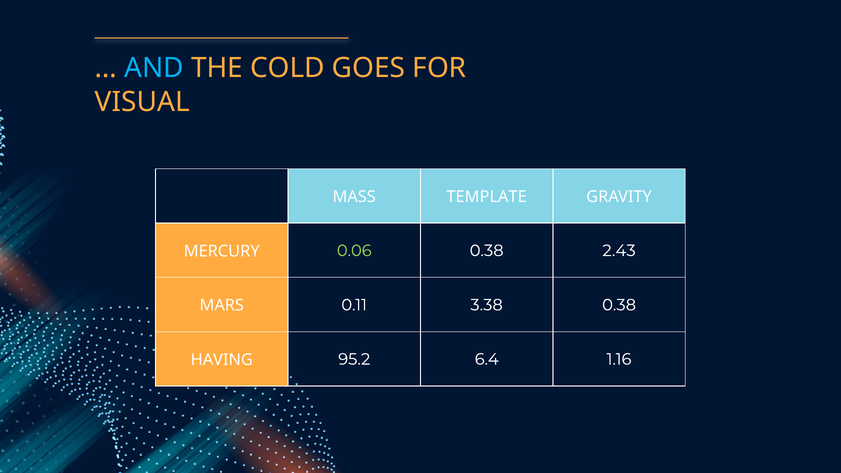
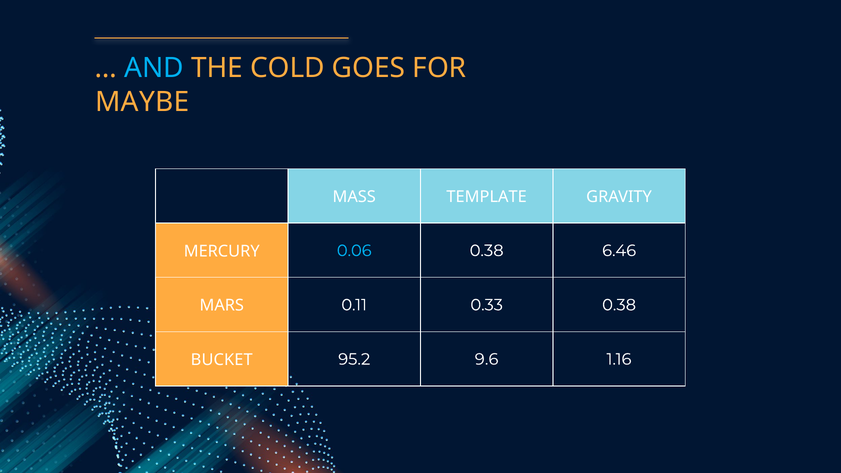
VISUAL: VISUAL -> MAYBE
0.06 colour: light green -> light blue
2.43: 2.43 -> 6.46
3.38: 3.38 -> 0.33
HAVING: HAVING -> BUCKET
6.4: 6.4 -> 9.6
